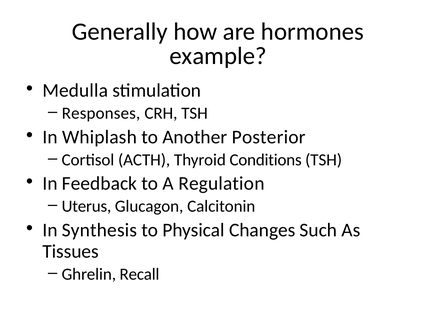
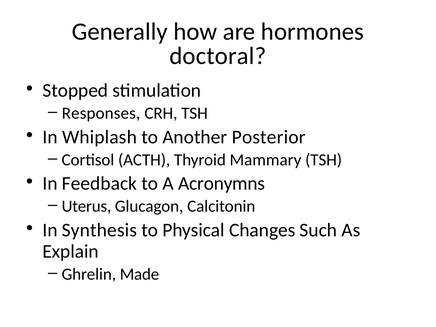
example: example -> doctoral
Medulla: Medulla -> Stopped
Conditions: Conditions -> Mammary
Regulation: Regulation -> Acronymns
Tissues: Tissues -> Explain
Recall: Recall -> Made
